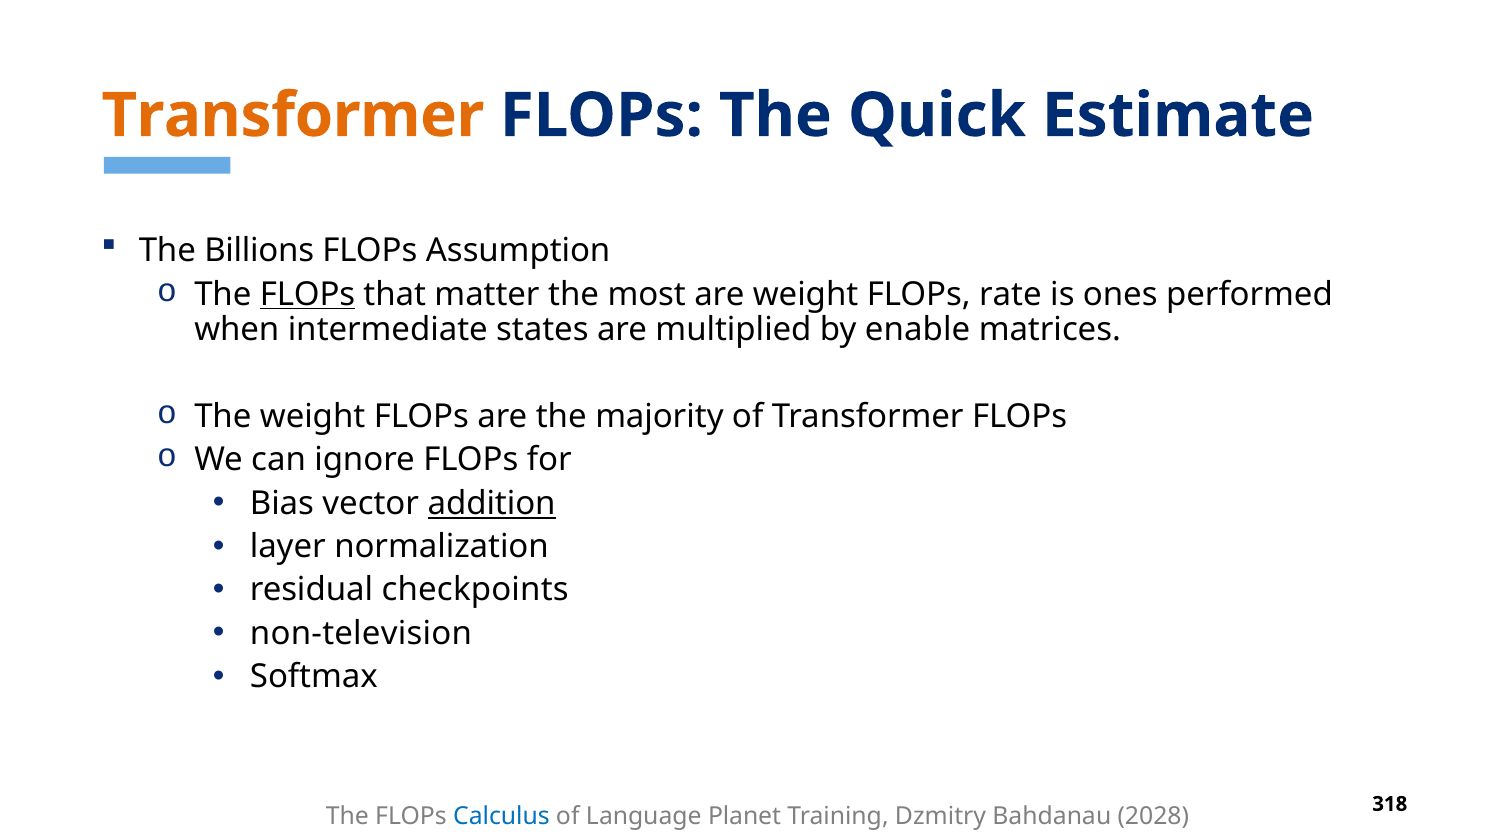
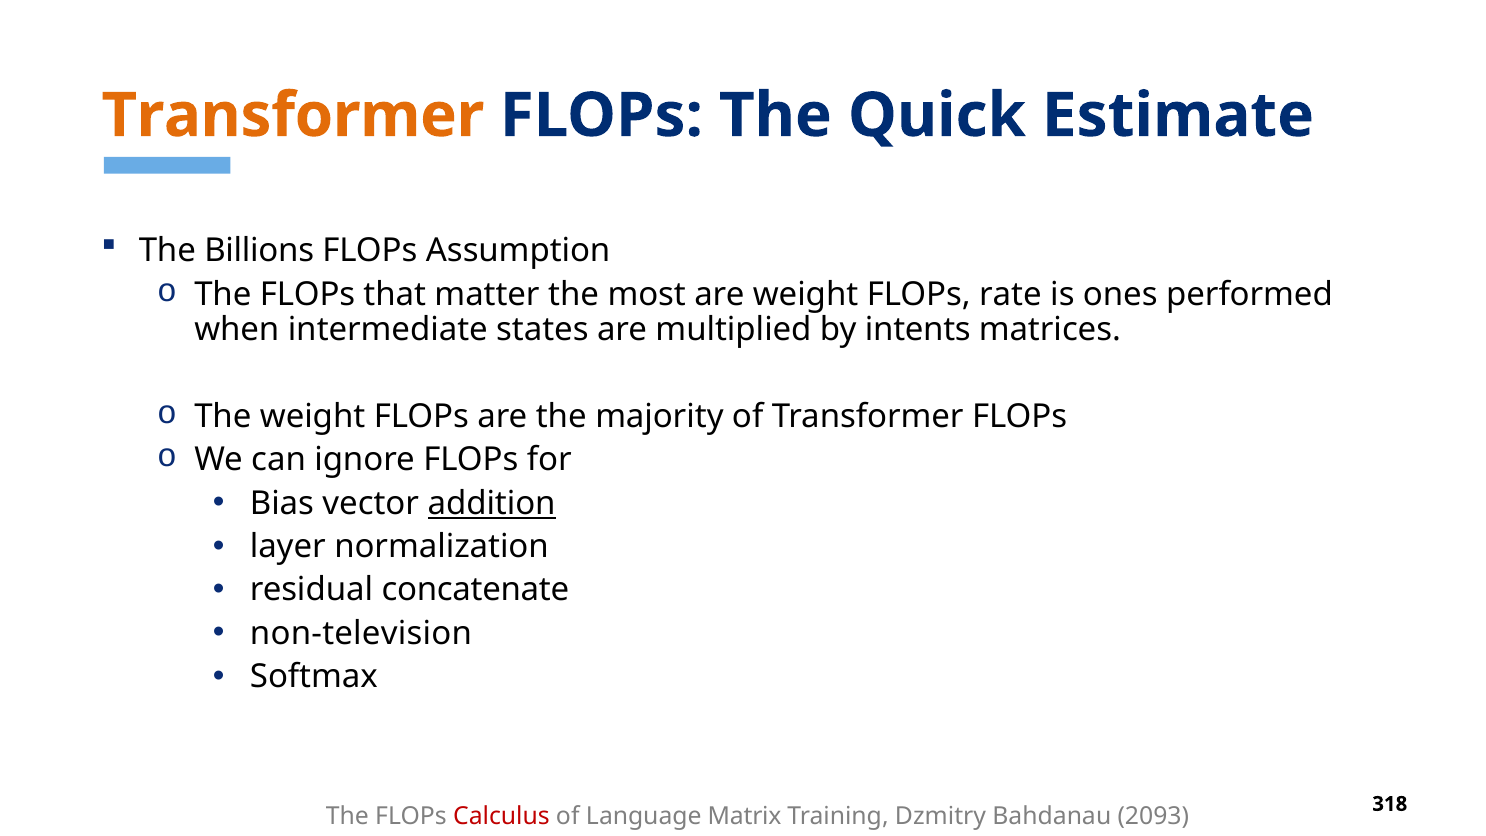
FLOPs at (308, 294) underline: present -> none
enable: enable -> intents
checkpoints: checkpoints -> concatenate
Calculus colour: blue -> red
Planet: Planet -> Matrix
2028: 2028 -> 2093
